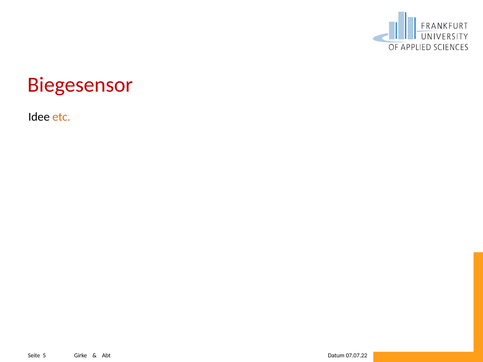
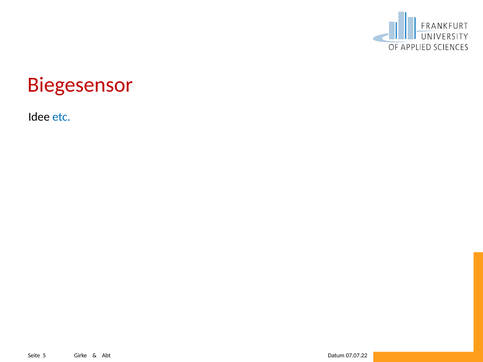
etc colour: orange -> blue
